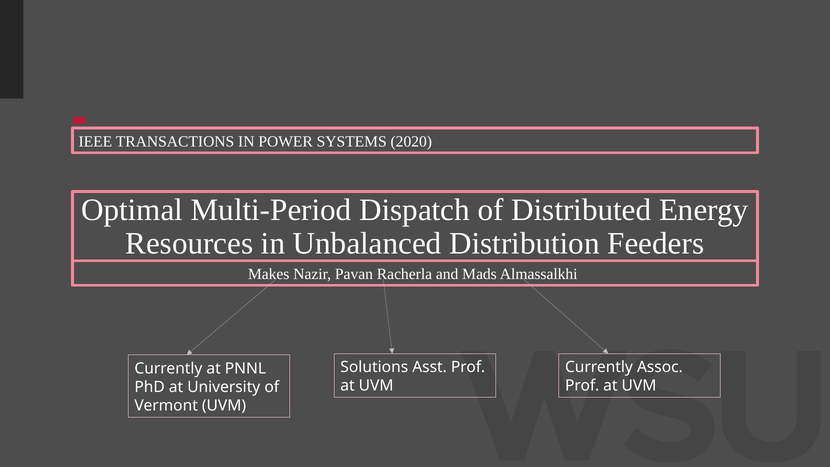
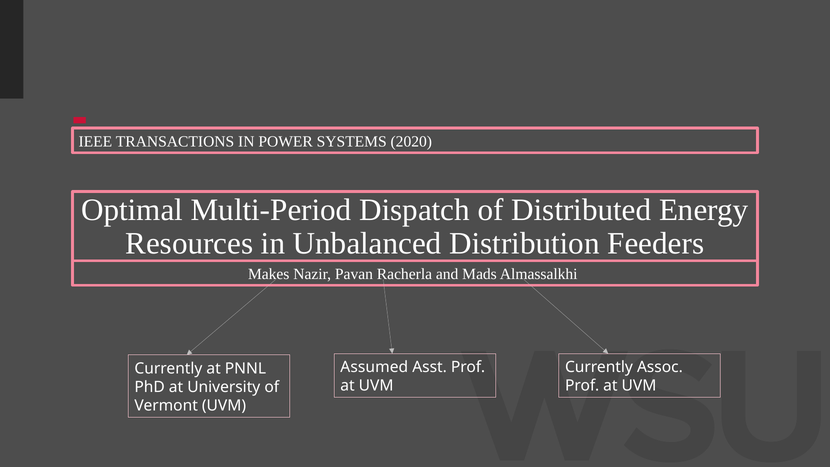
Solutions: Solutions -> Assumed
